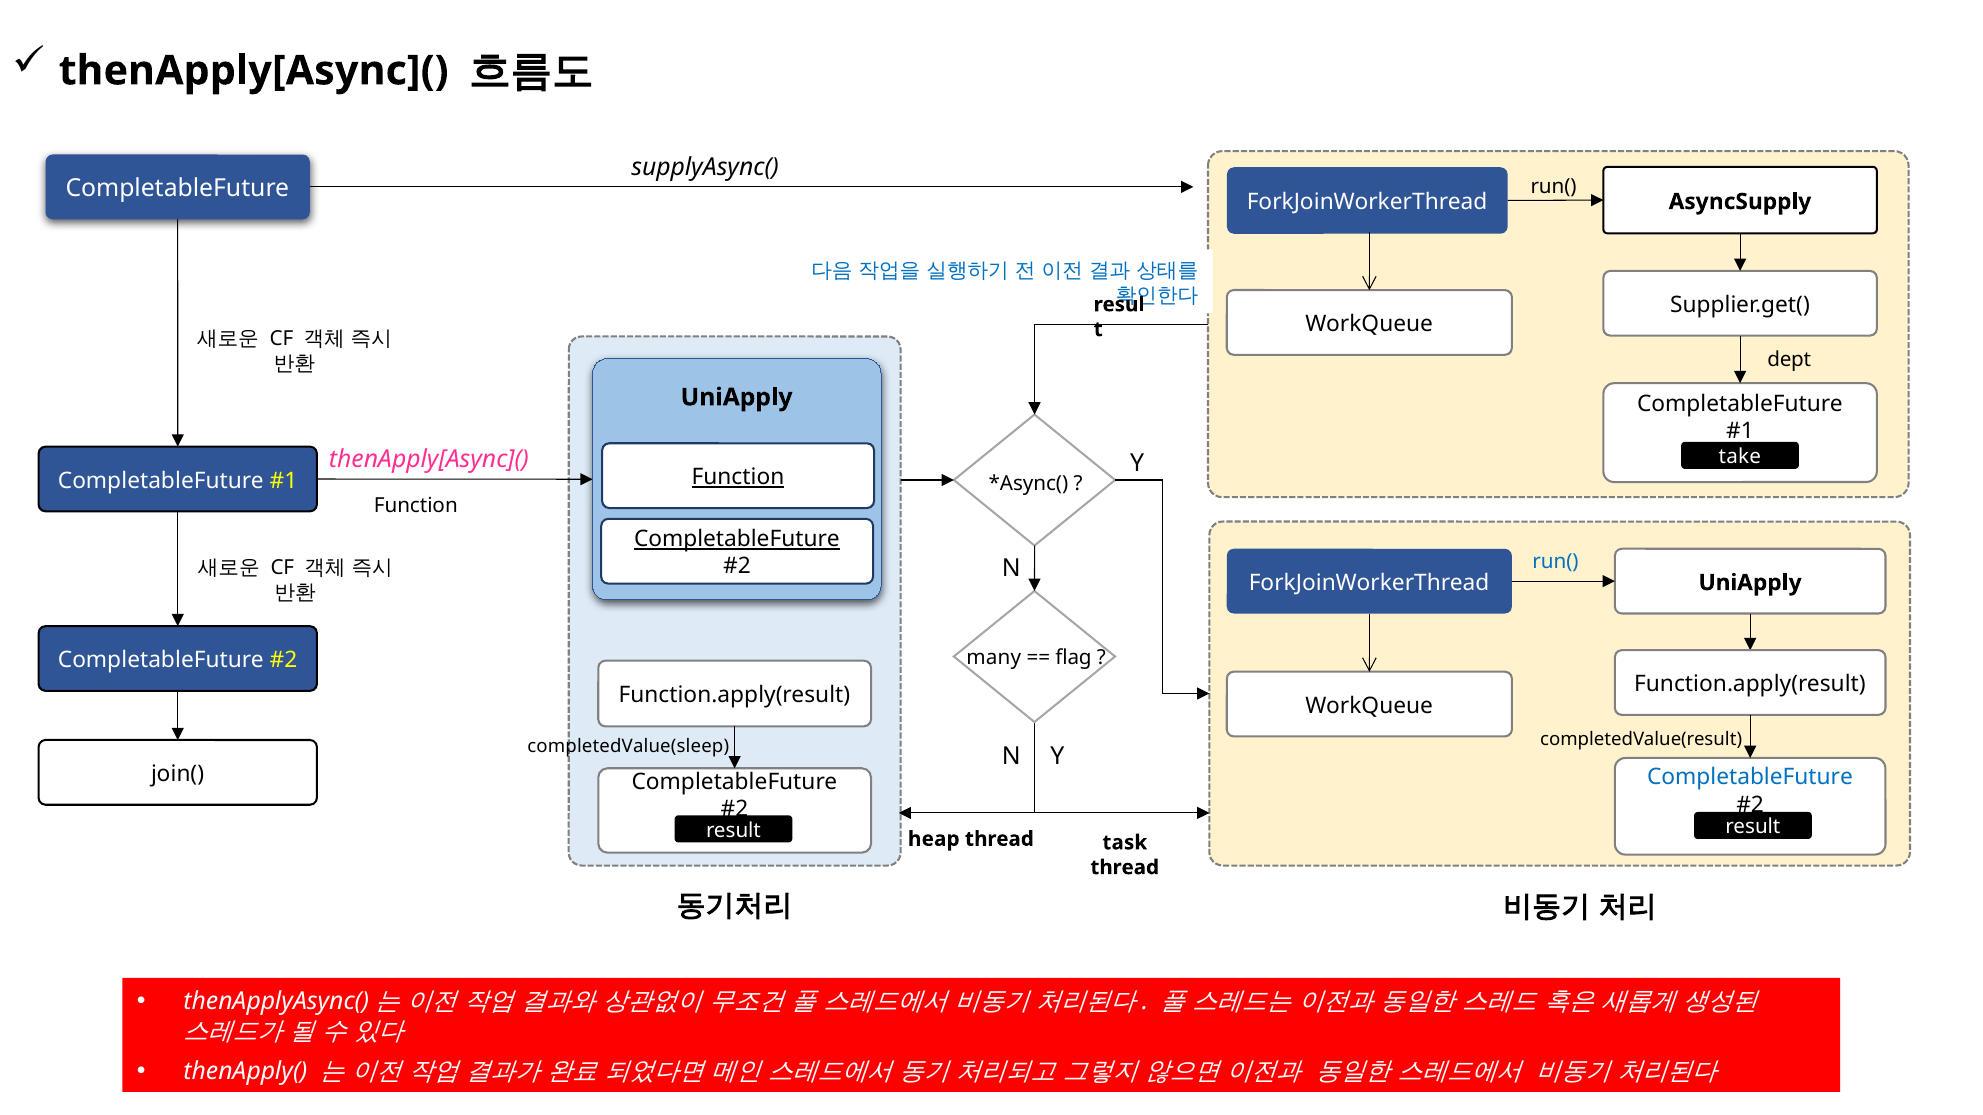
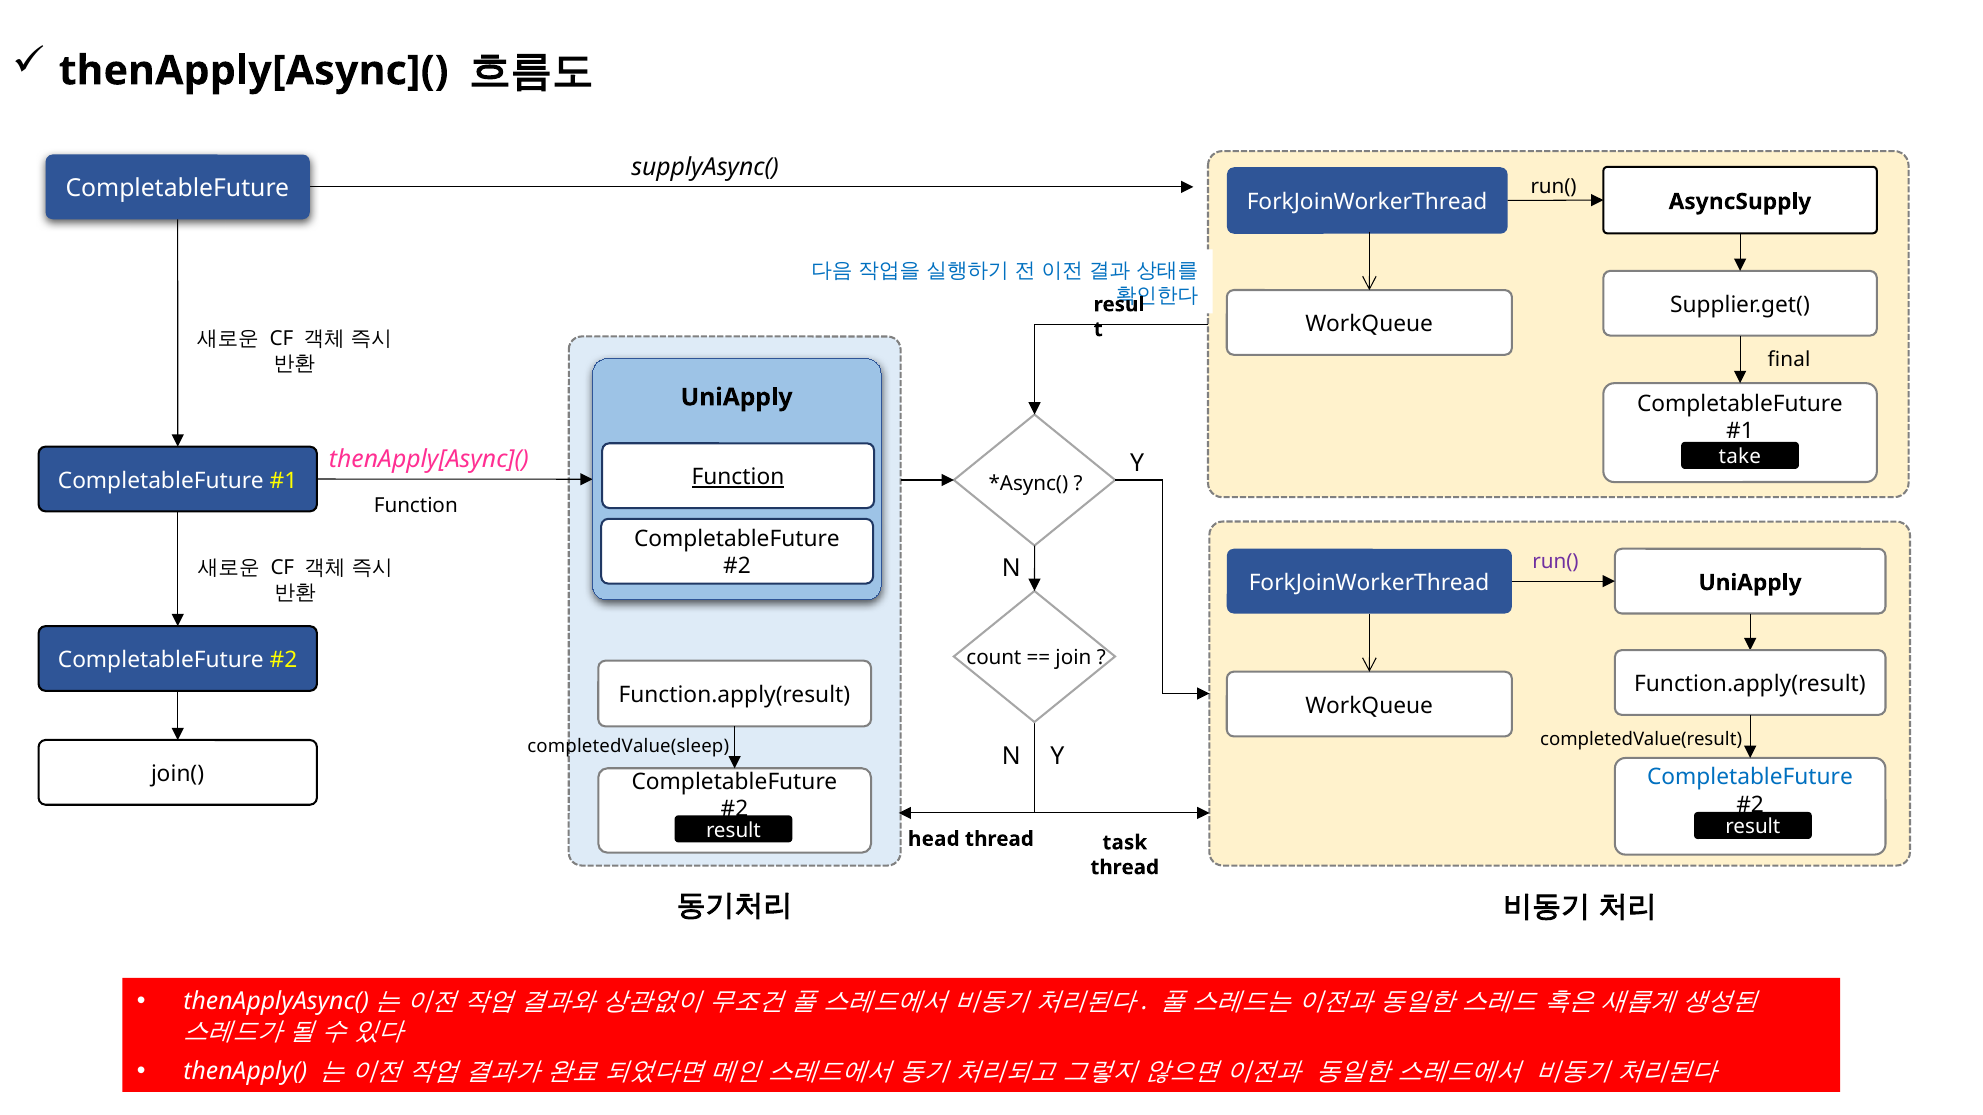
dept: dept -> final
CompletableFuture at (737, 539) underline: present -> none
run( at (1556, 561) colour: blue -> purple
many: many -> count
flag: flag -> join
heap: heap -> head
